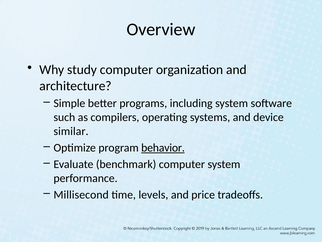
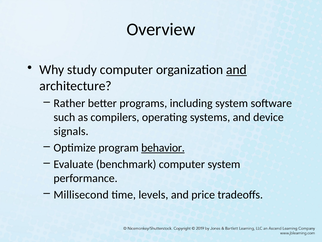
and at (236, 70) underline: none -> present
Simple: Simple -> Rather
similar: similar -> signals
